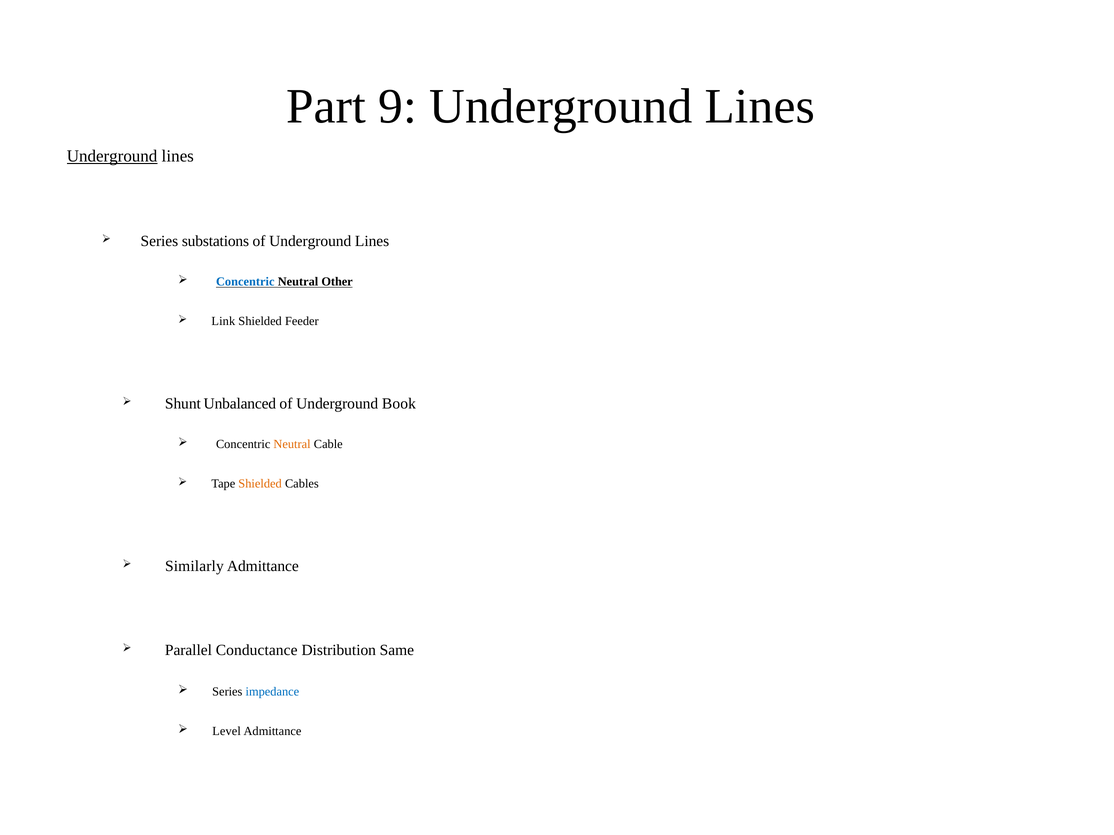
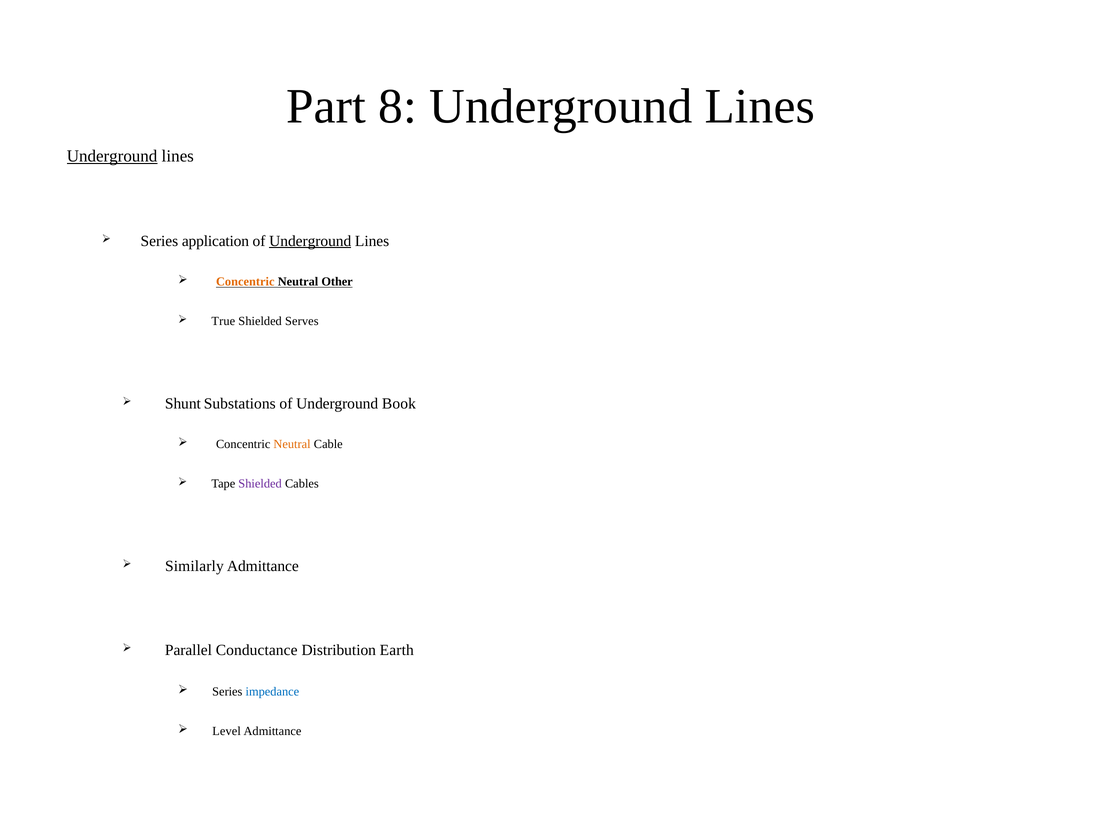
9: 9 -> 8
substations: substations -> application
Underground at (310, 241) underline: none -> present
Concentric at (245, 282) colour: blue -> orange
Link: Link -> True
Feeder: Feeder -> Serves
Unbalanced: Unbalanced -> Substations
Shielded at (260, 484) colour: orange -> purple
Same: Same -> Earth
